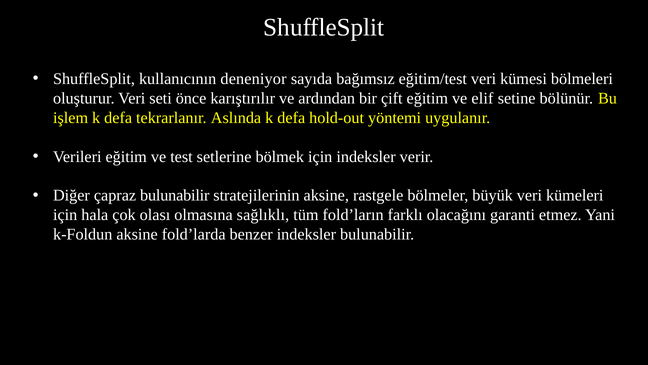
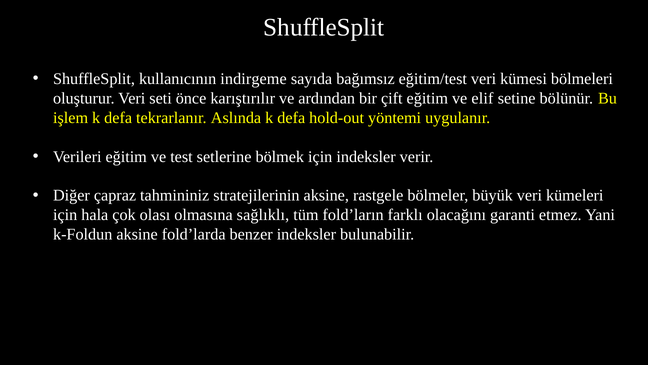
deneniyor: deneniyor -> indirgeme
çapraz bulunabilir: bulunabilir -> tahmininiz
